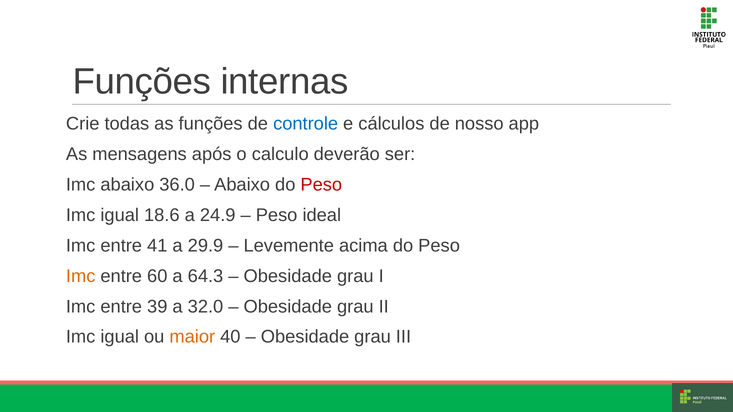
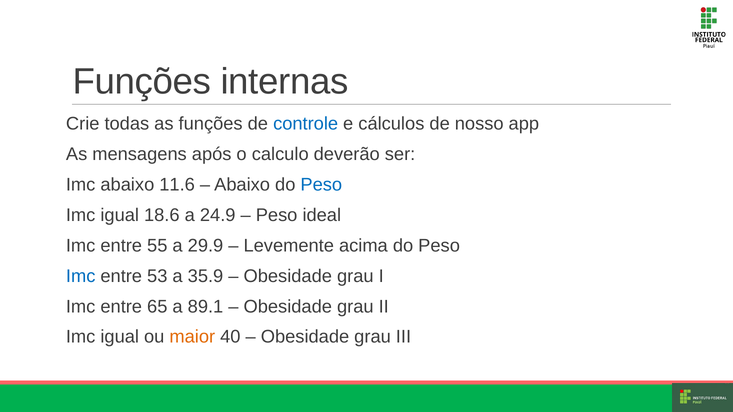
36.0: 36.0 -> 11.6
Peso at (321, 185) colour: red -> blue
41: 41 -> 55
Imc at (81, 276) colour: orange -> blue
60: 60 -> 53
64.3: 64.3 -> 35.9
39: 39 -> 65
32.0: 32.0 -> 89.1
